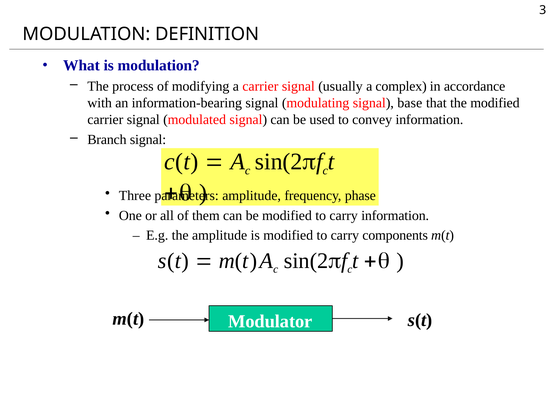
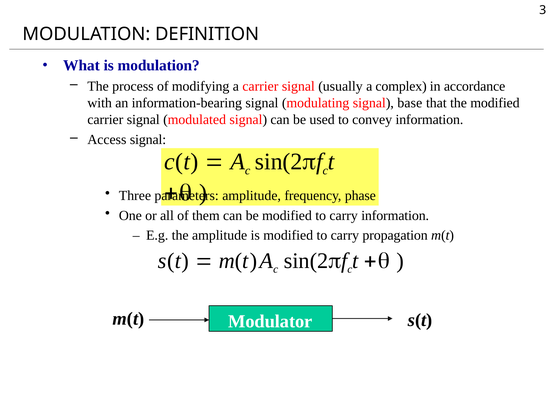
Branch: Branch -> Access
components: components -> propagation
